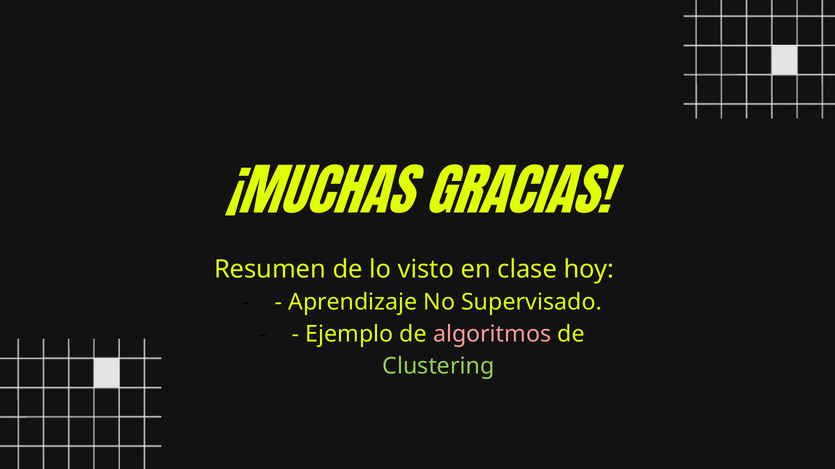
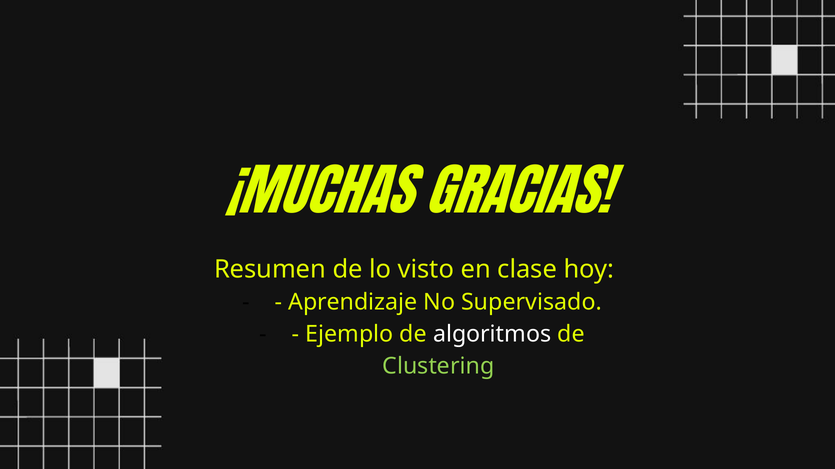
algoritmos colour: pink -> white
